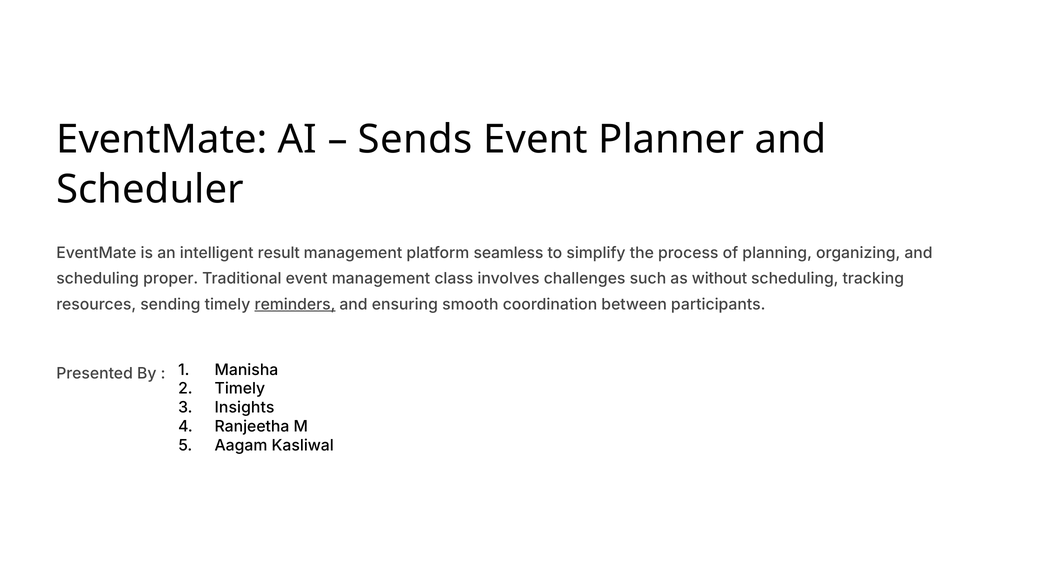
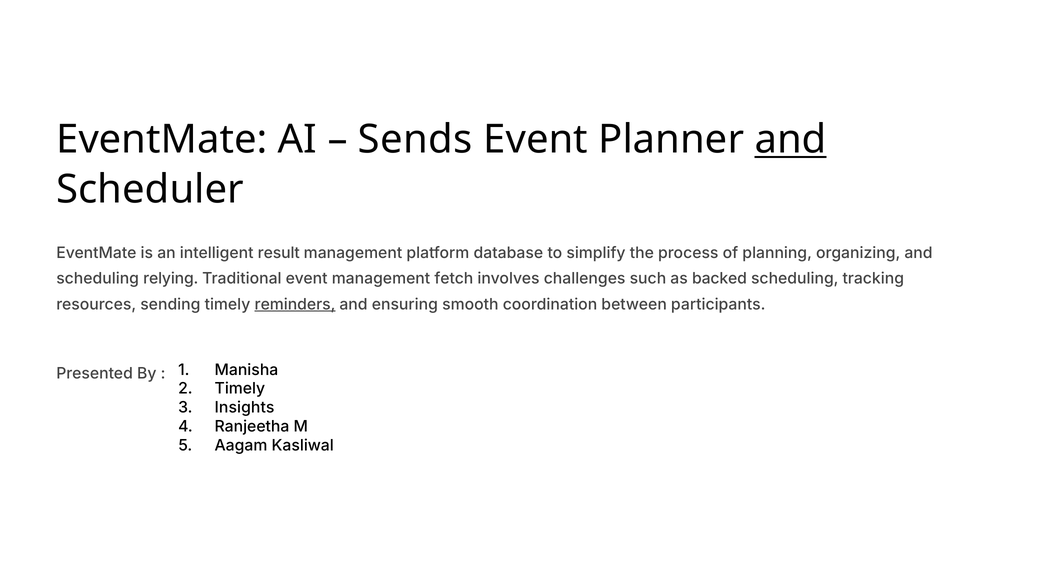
and at (791, 140) underline: none -> present
seamless: seamless -> database
proper: proper -> relying
class: class -> fetch
without: without -> backed
